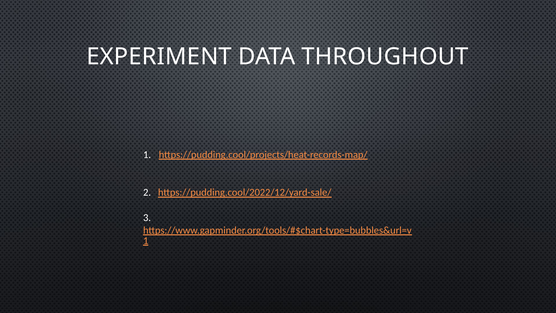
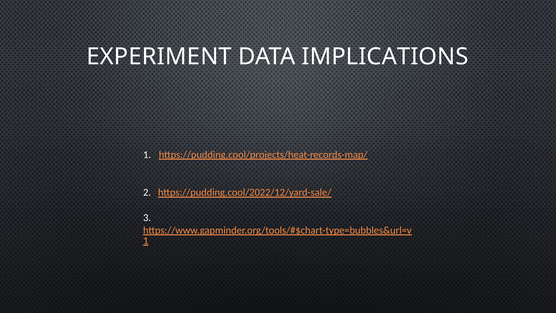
THROUGHOUT: THROUGHOUT -> IMPLICATIONS
